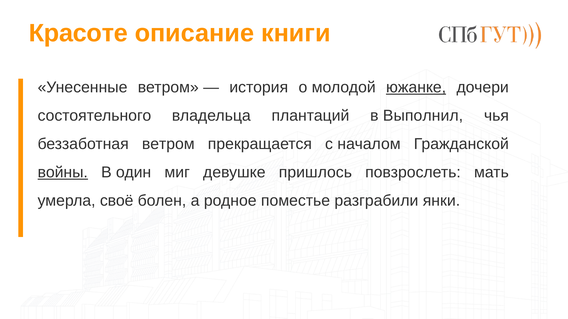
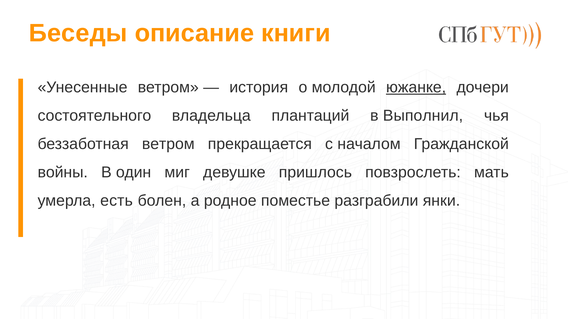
Красоте: Красоте -> Беседы
войны underline: present -> none
своё: своё -> есть
